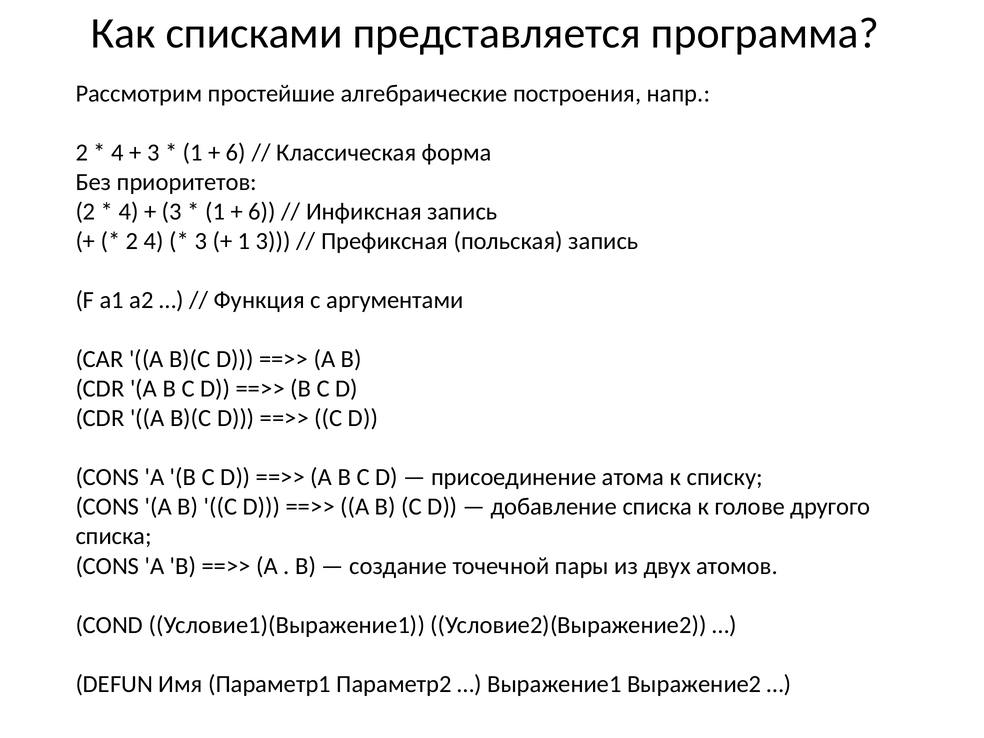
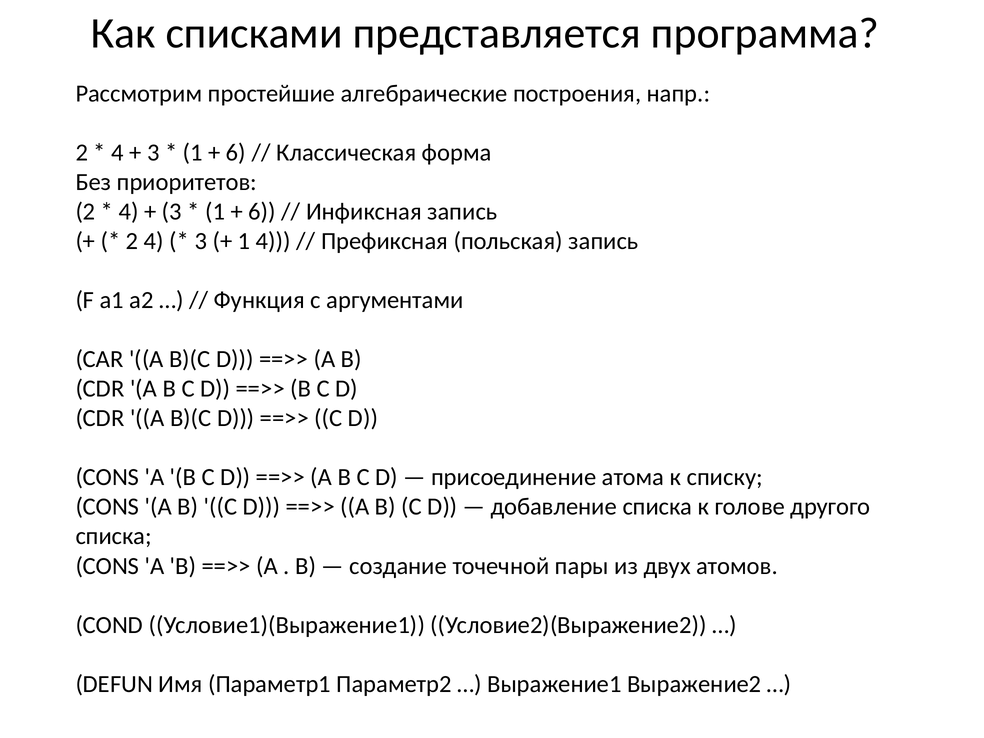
1 3: 3 -> 4
